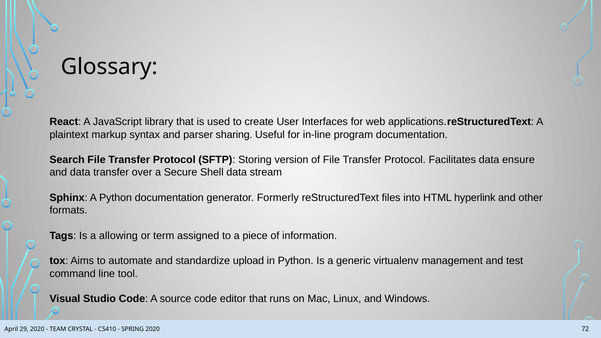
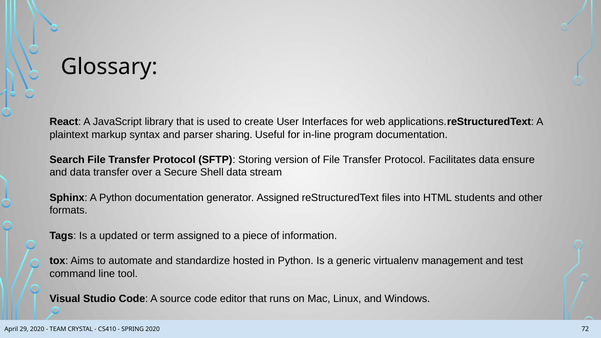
generator Formerly: Formerly -> Assigned
hyperlink: hyperlink -> students
allowing: allowing -> updated
upload: upload -> hosted
